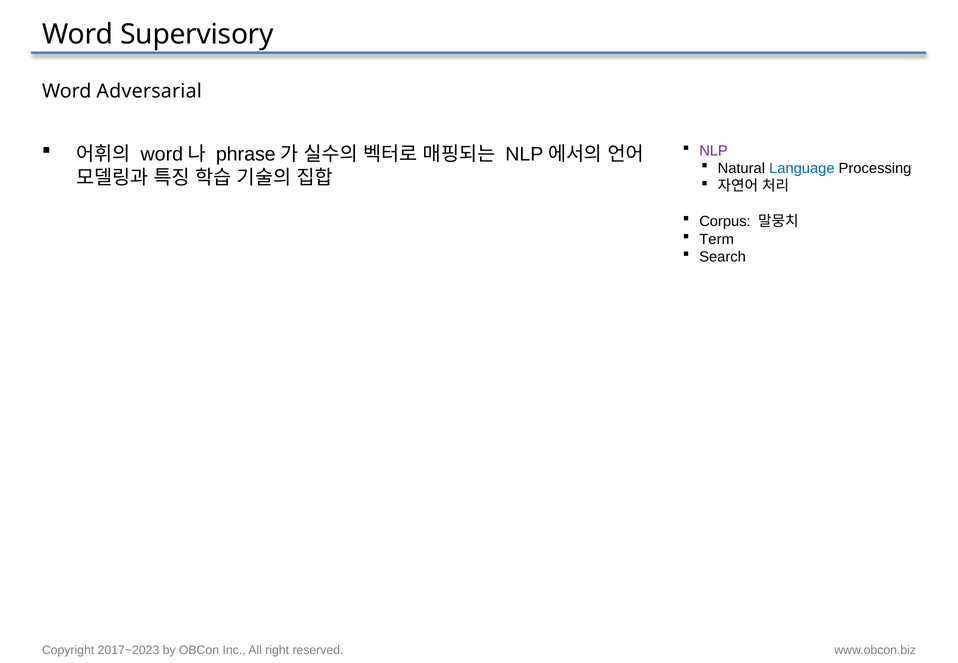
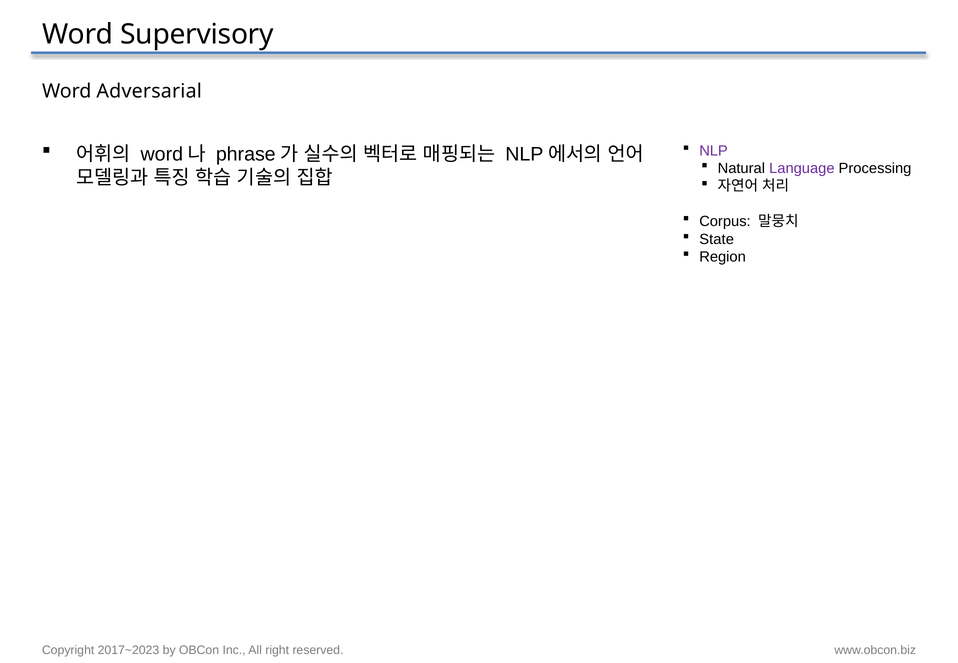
Language colour: blue -> purple
Term: Term -> State
Search: Search -> Region
